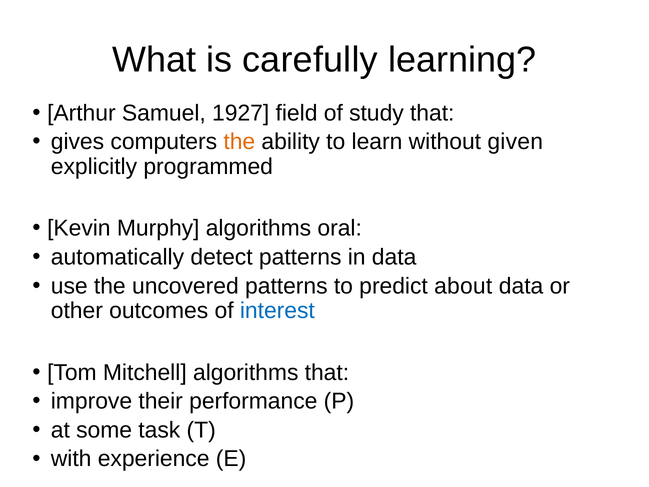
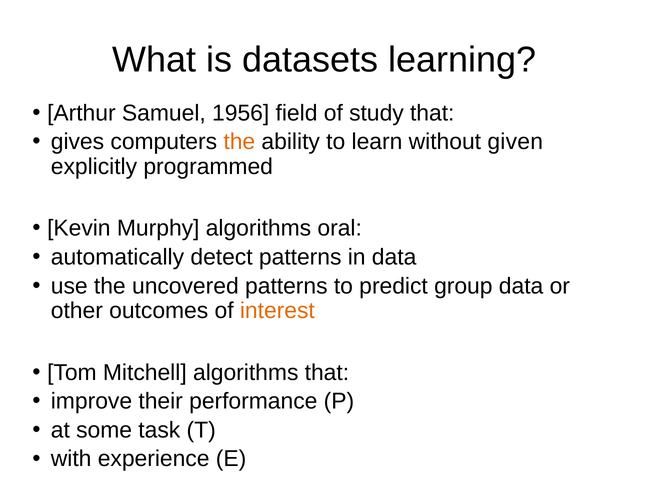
carefully: carefully -> datasets
1927: 1927 -> 1956
about: about -> group
interest colour: blue -> orange
